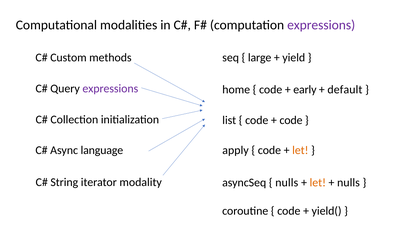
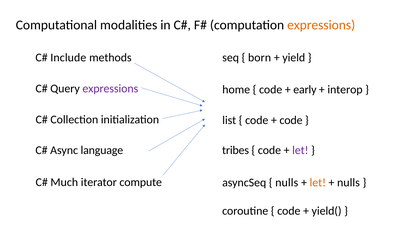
expressions at (321, 25) colour: purple -> orange
Custom: Custom -> Include
large: large -> born
default: default -> interop
apply: apply -> tribes
let at (300, 150) colour: orange -> purple
String: String -> Much
modality: modality -> compute
